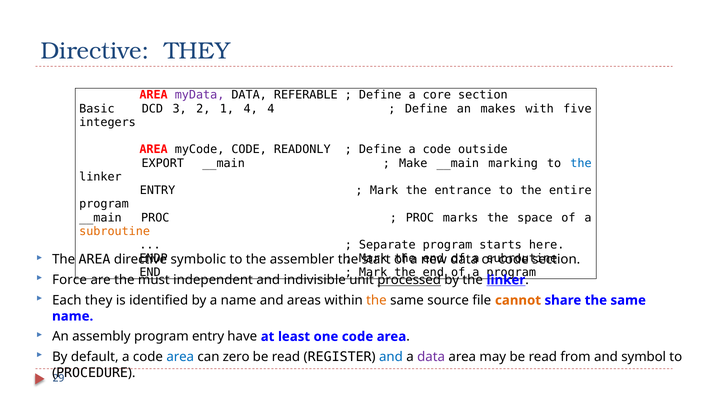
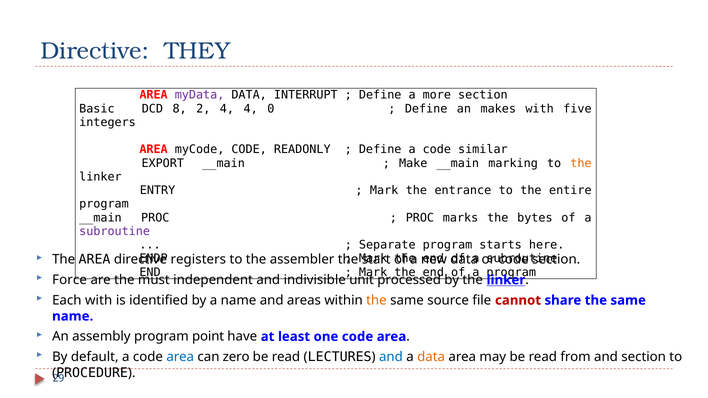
REFERABLE: REFERABLE -> INTERRUPT
core: core -> more
3: 3 -> 8
2 1: 1 -> 4
4 4: 4 -> 0
outside: outside -> similar
the at (581, 163) colour: blue -> orange
space: space -> bytes
subroutine at (115, 231) colour: orange -> purple
symbolic: symbolic -> registers
processed underline: present -> none
Each they: they -> with
cannot colour: orange -> red
program entry: entry -> point
REGISTER: REGISTER -> LECTURES
data at (431, 357) colour: purple -> orange
and symbol: symbol -> section
